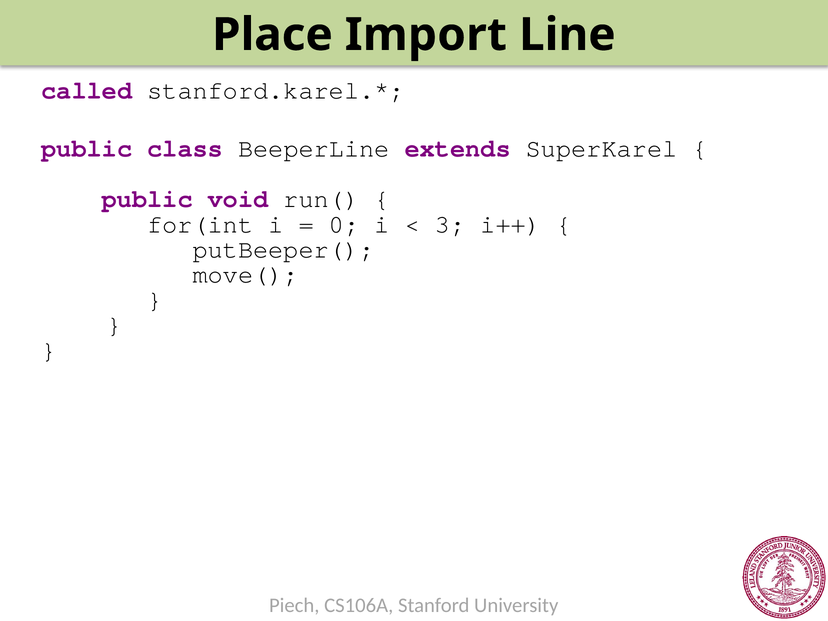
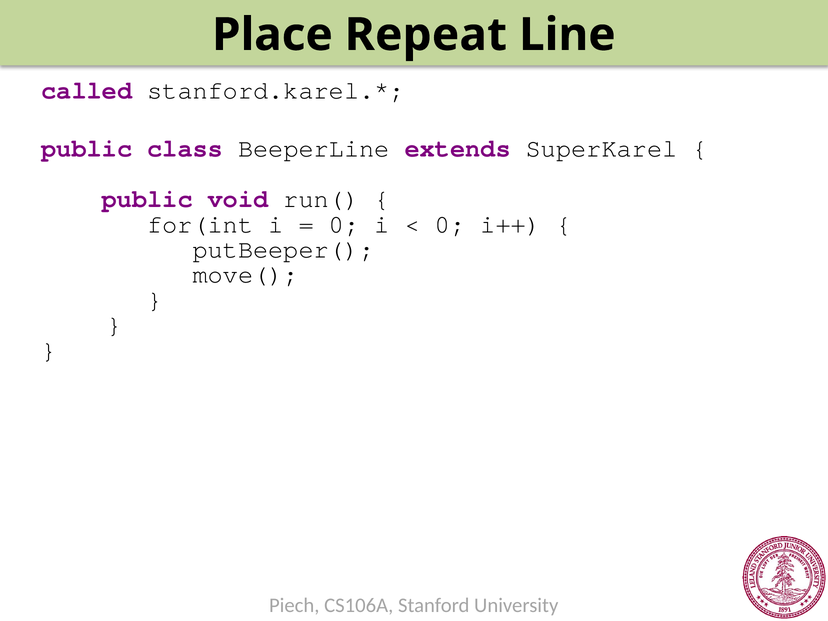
Import: Import -> Repeat
3 at (450, 224): 3 -> 0
